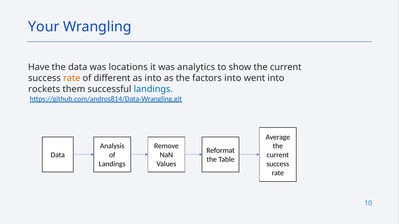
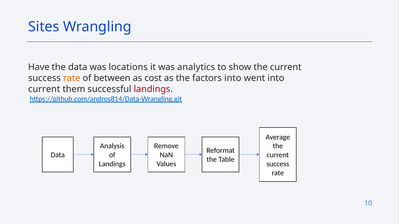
Your: Your -> Sites
different: different -> between
as into: into -> cost
rockets at (44, 89): rockets -> current
landings at (153, 89) colour: blue -> red
